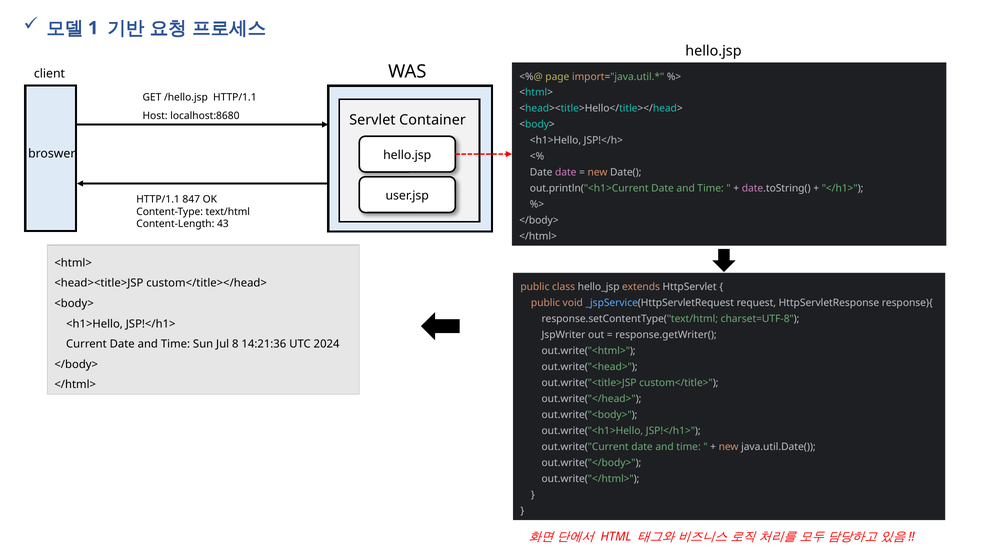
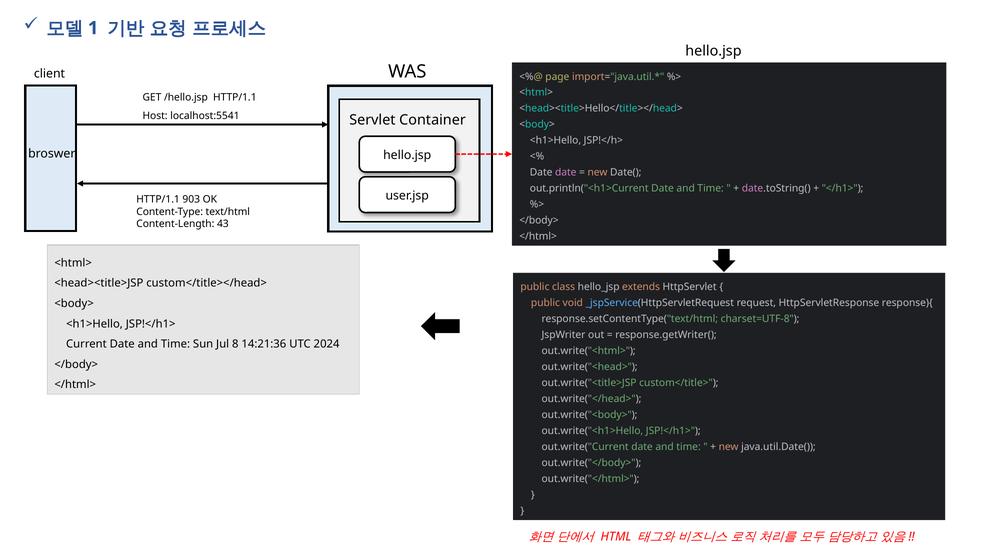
localhost:8680: localhost:8680 -> localhost:5541
847: 847 -> 903
